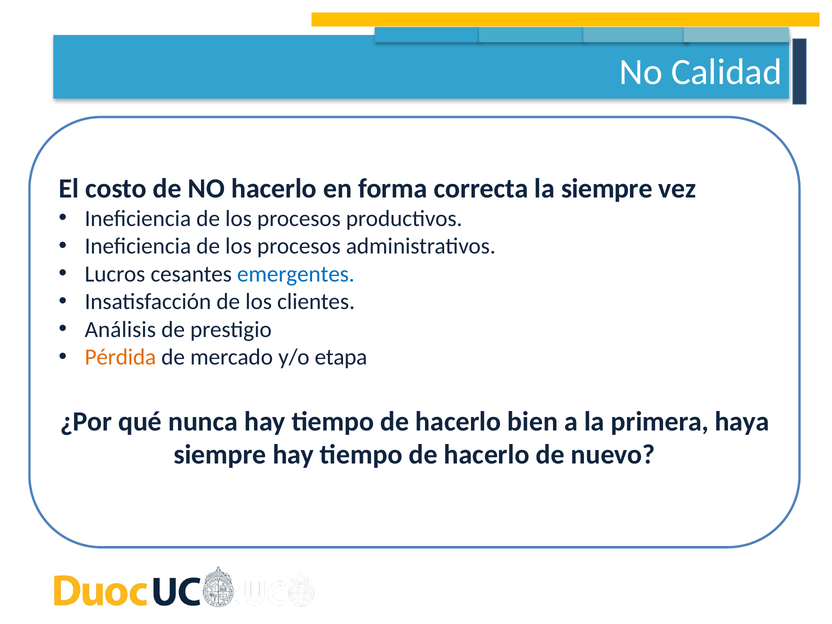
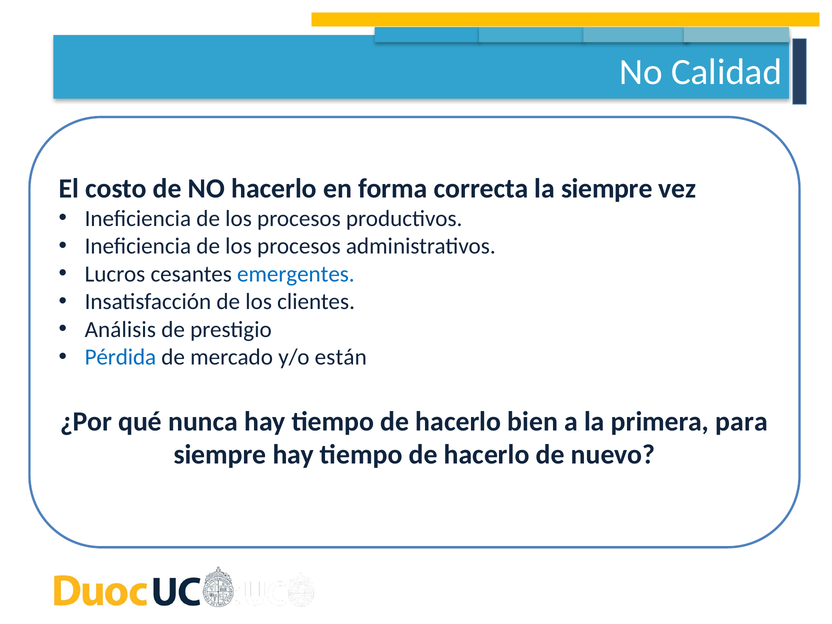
Pérdida colour: orange -> blue
etapa: etapa -> están
haya: haya -> para
